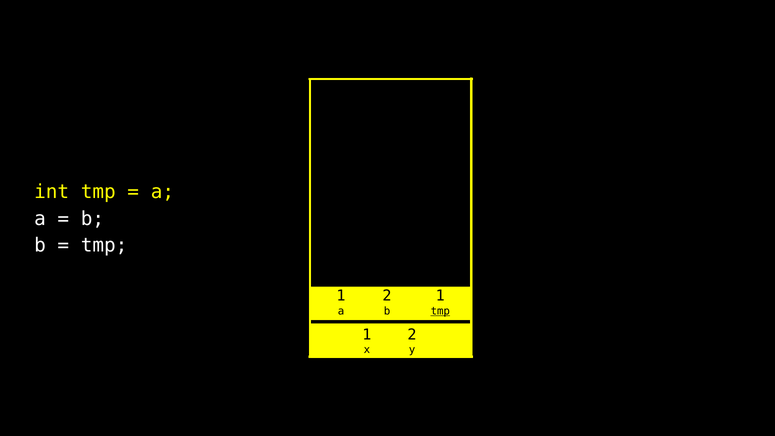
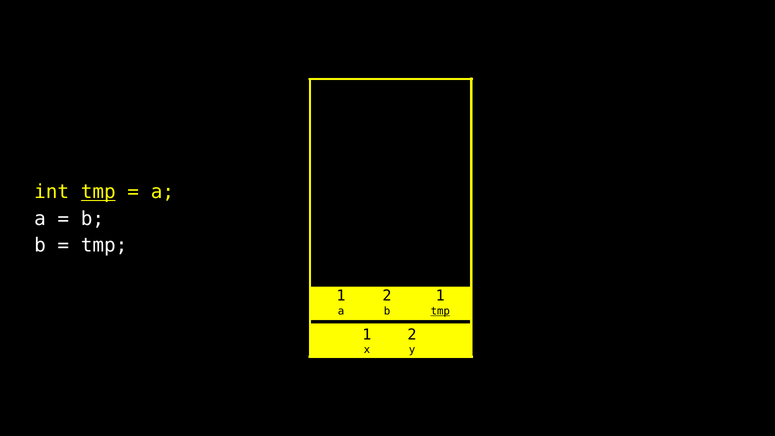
tmp at (98, 192) underline: none -> present
